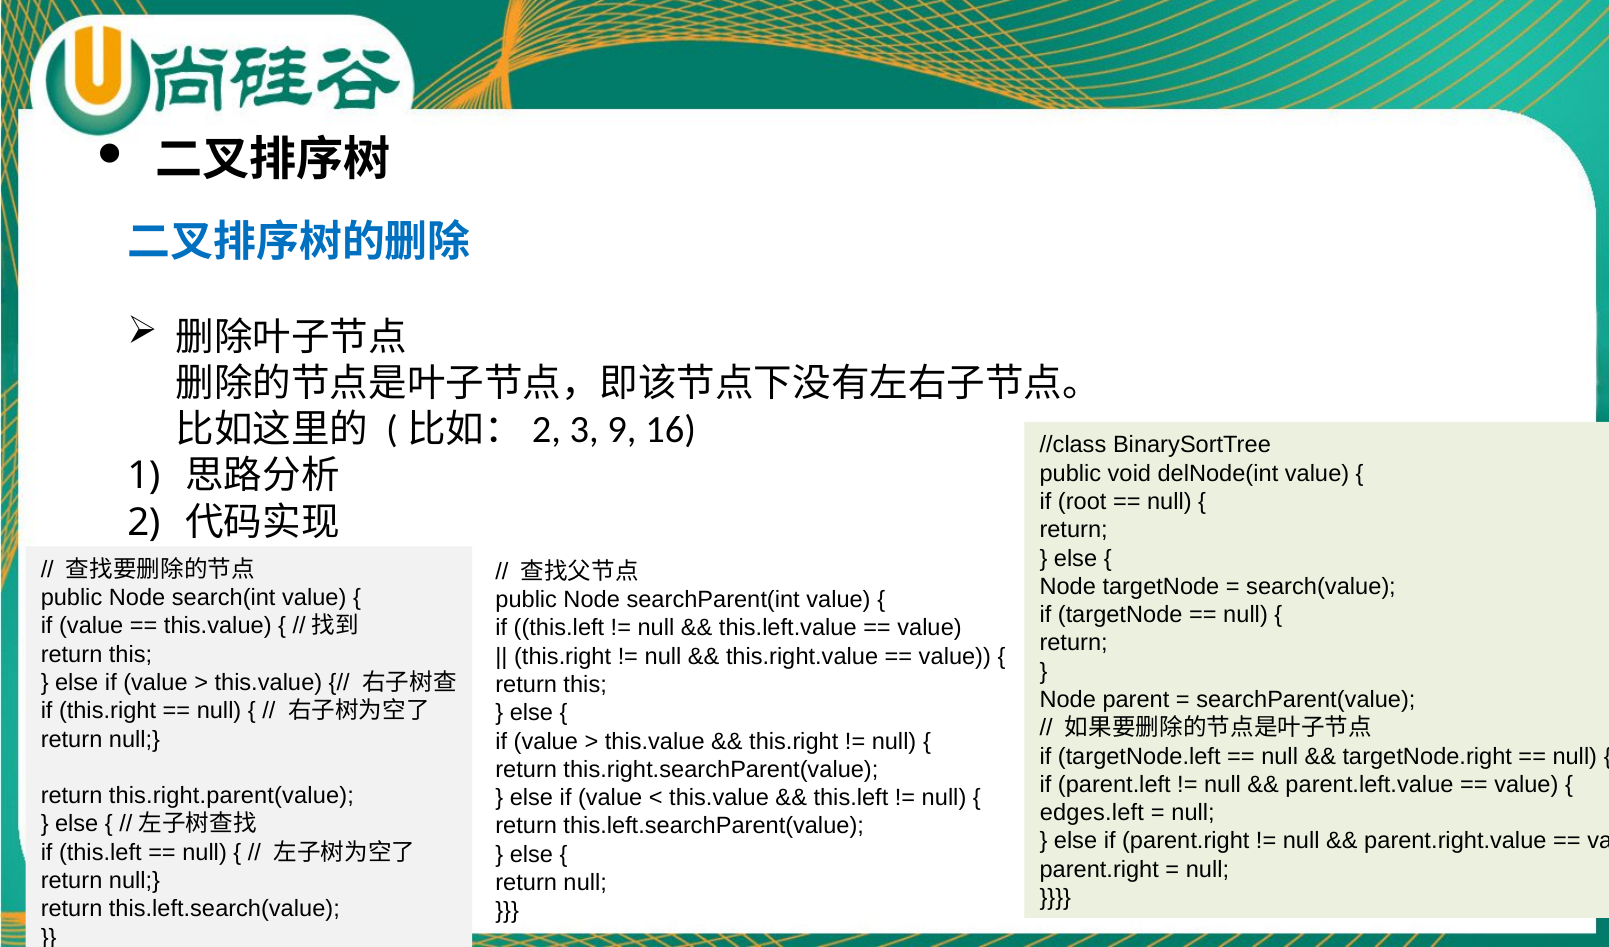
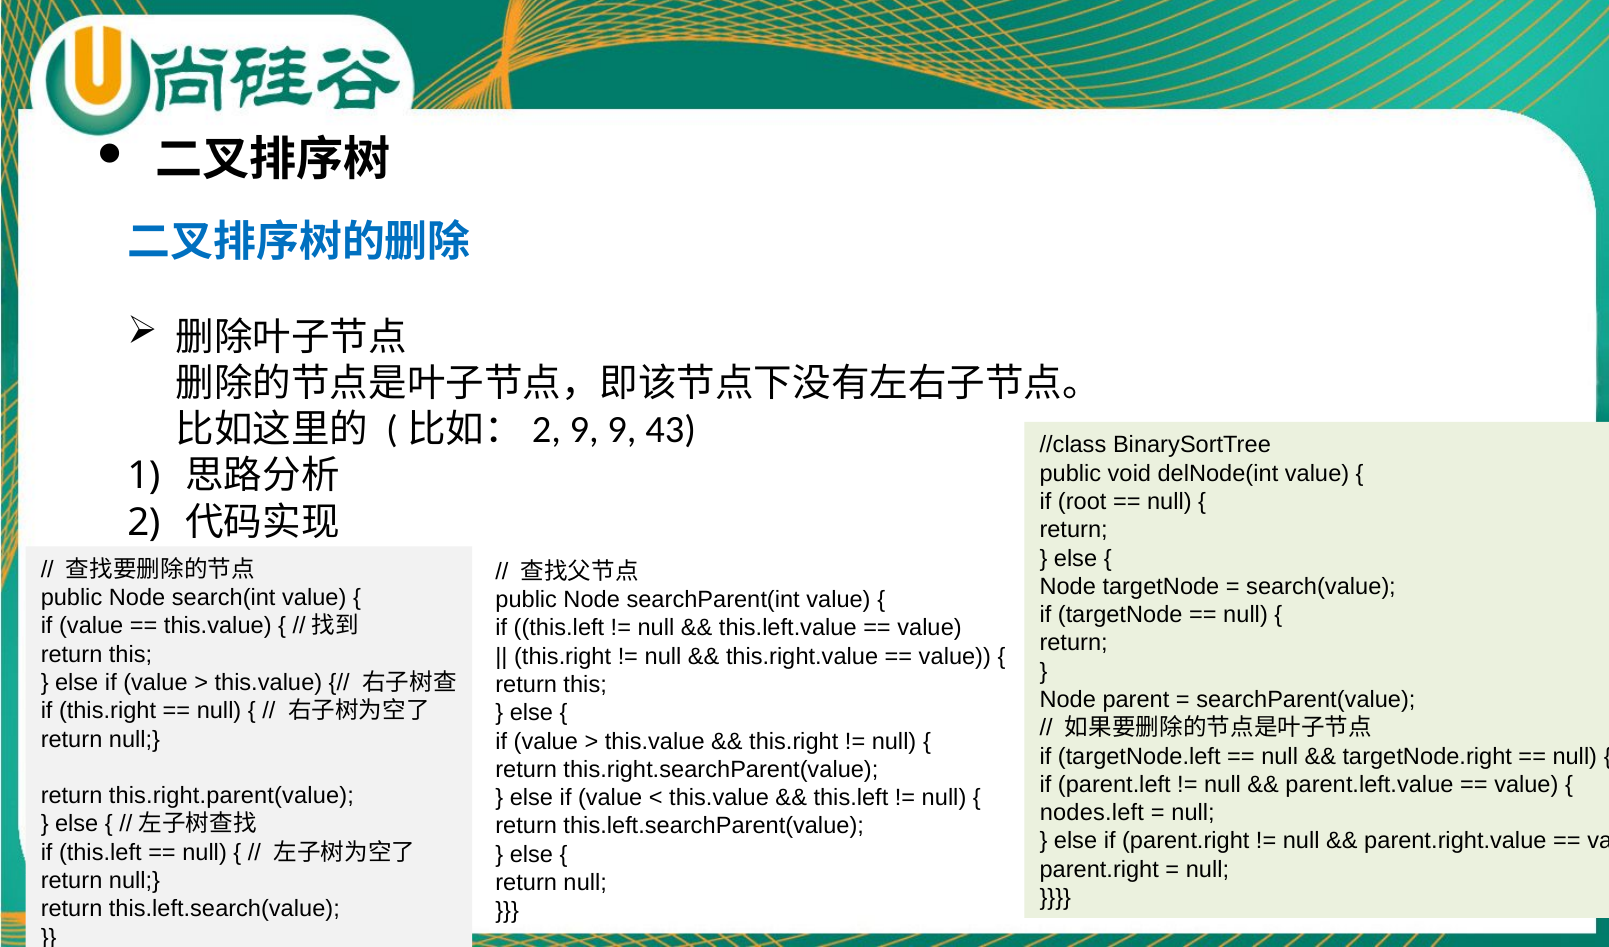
3 at (584, 430): 3 -> 9
16: 16 -> 43
edges.left: edges.left -> nodes.left
